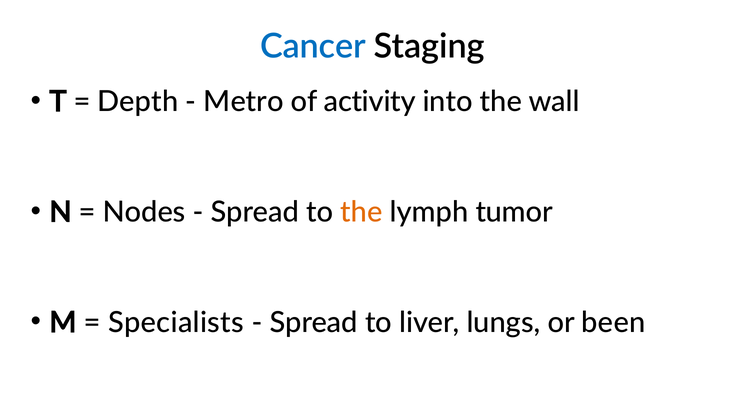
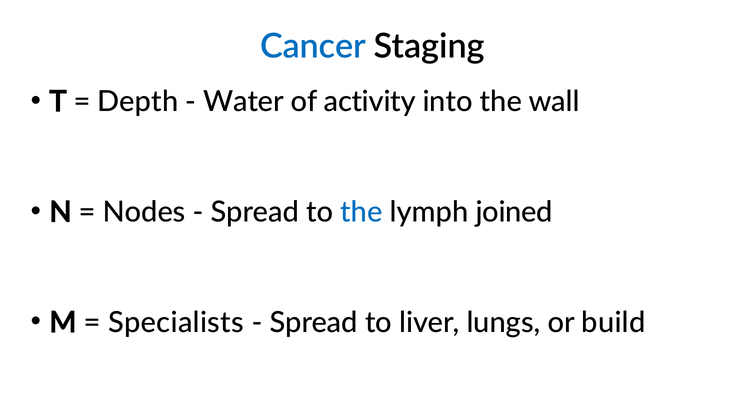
Metro: Metro -> Water
the at (361, 212) colour: orange -> blue
tumor: tumor -> joined
been: been -> build
